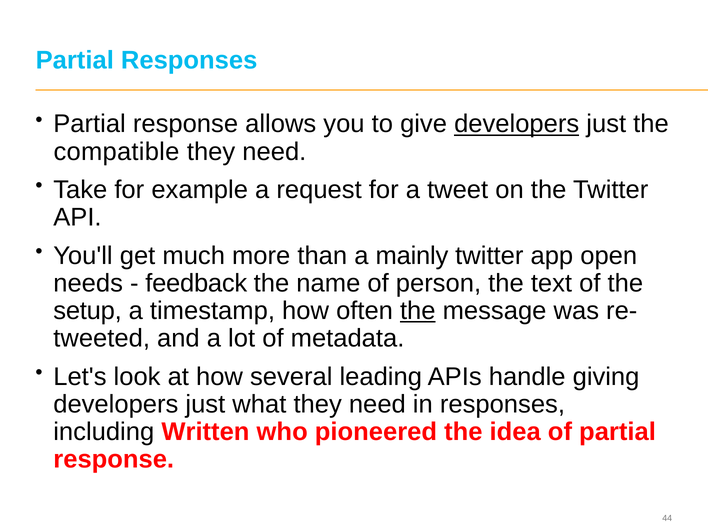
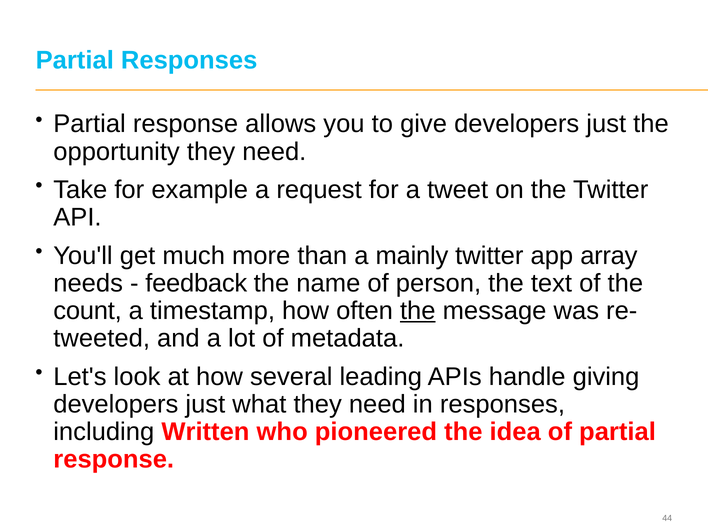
developers at (517, 124) underline: present -> none
compatible: compatible -> opportunity
open: open -> array
setup: setup -> count
